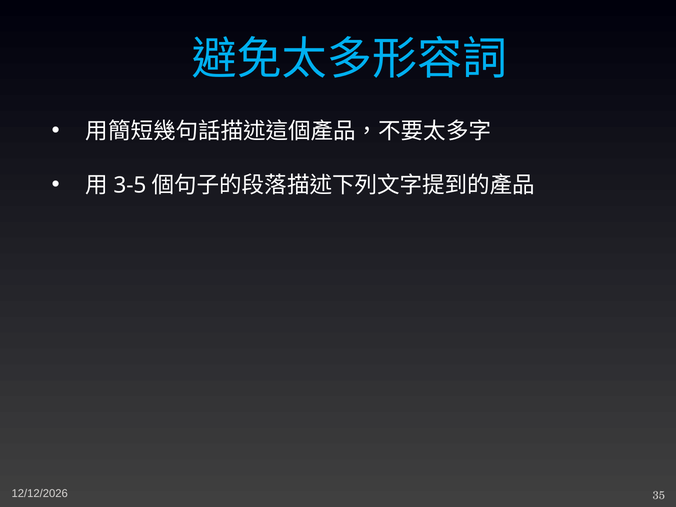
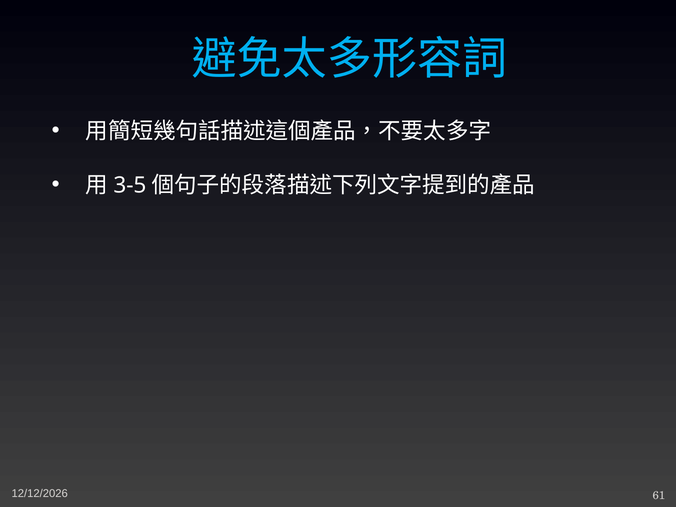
35: 35 -> 61
